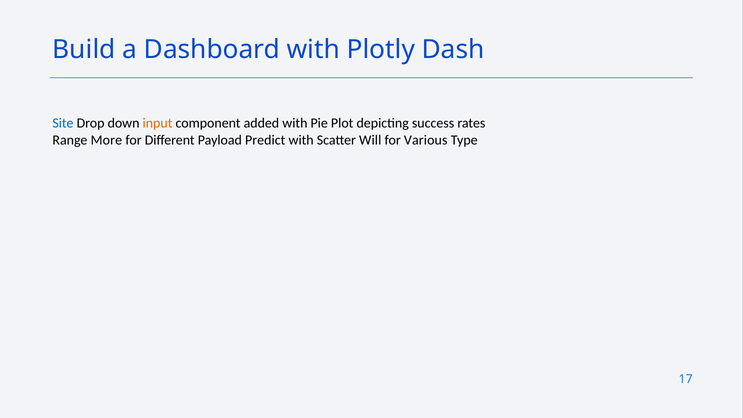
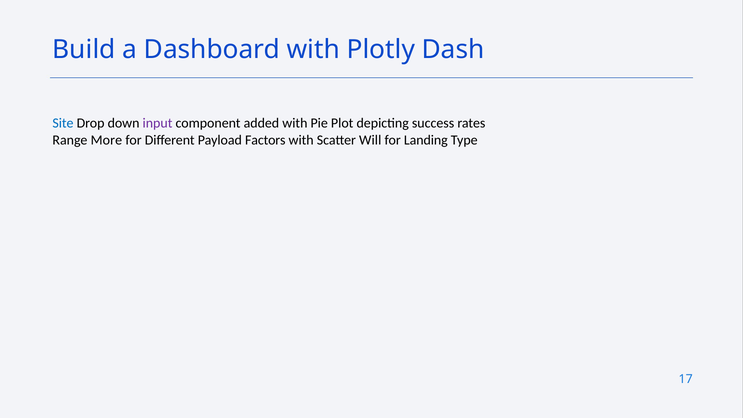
input colour: orange -> purple
Predict: Predict -> Factors
Various: Various -> Landing
